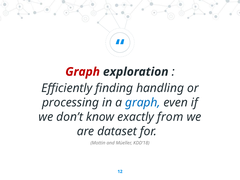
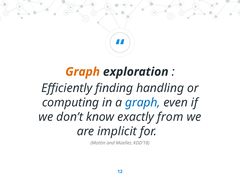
Graph at (83, 72) colour: red -> orange
processing: processing -> computing
dataset: dataset -> implicit
